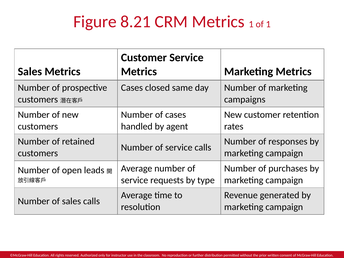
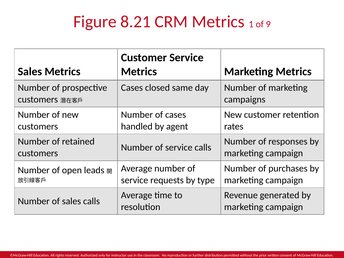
of 1: 1 -> 9
